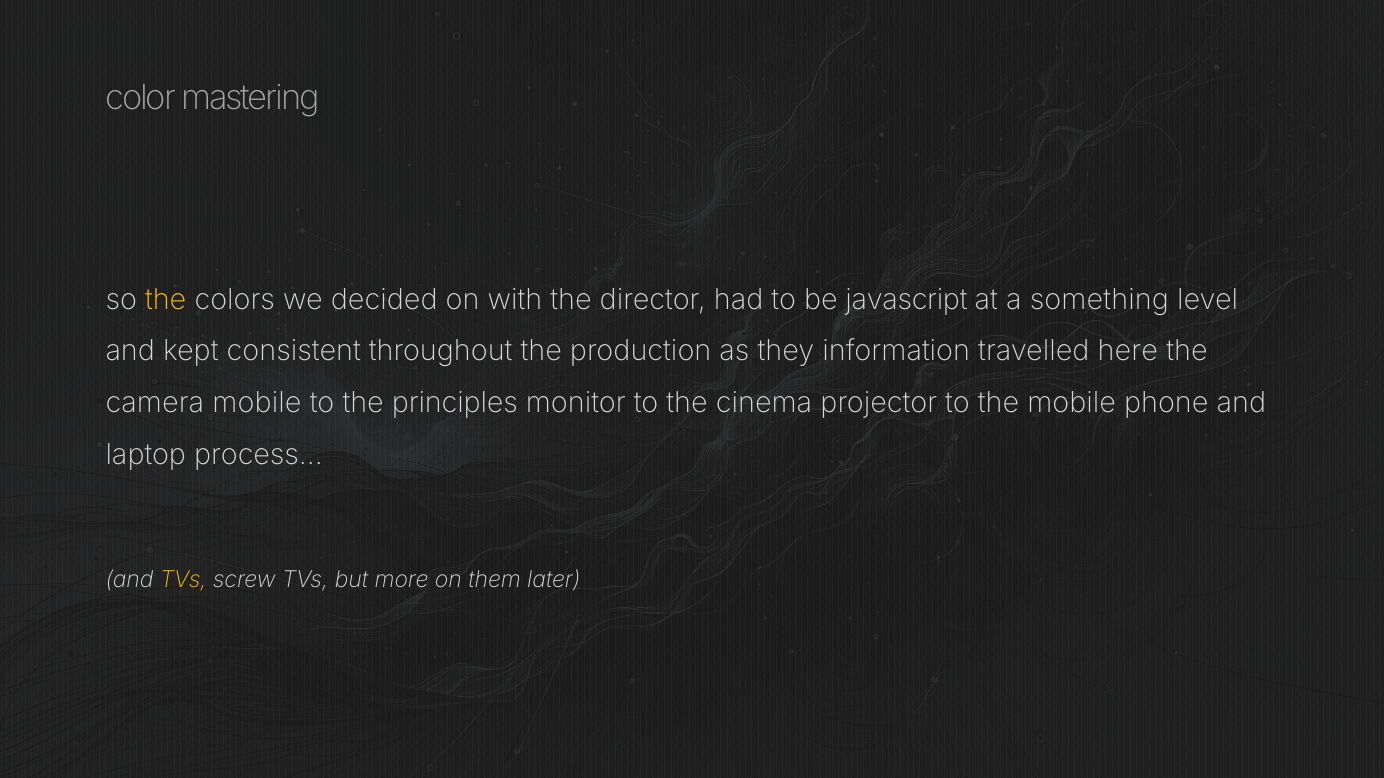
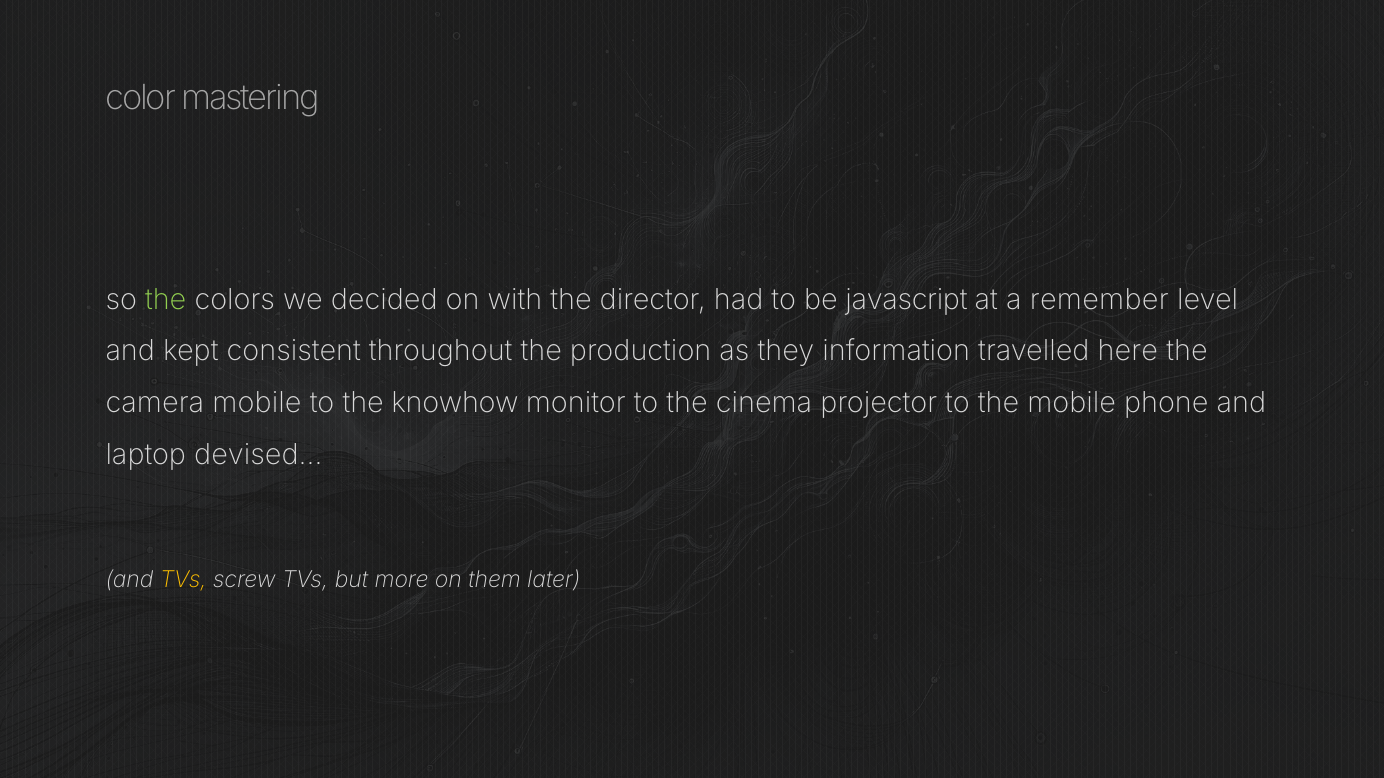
the at (166, 300) colour: yellow -> light green
something: something -> remember
principles: principles -> knowhow
process…: process… -> devised…
